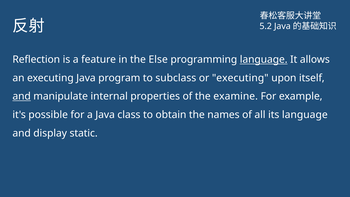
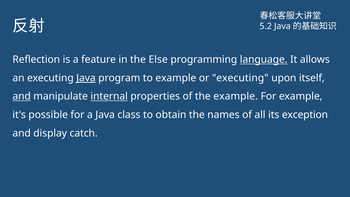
Java at (86, 78) underline: none -> present
to subclass: subclass -> example
internal underline: none -> present
the examine: examine -> example
its language: language -> exception
static: static -> catch
